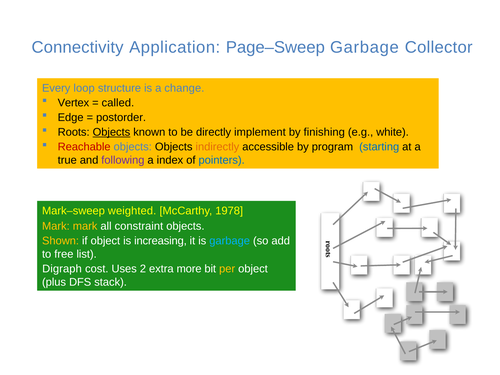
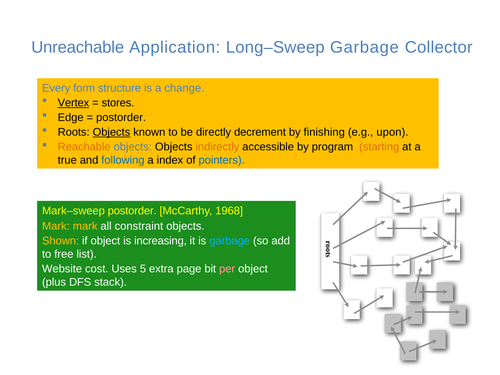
Connectivity: Connectivity -> Unreachable
Page–Sweep: Page–Sweep -> Long–Sweep
loop: loop -> form
Vertex underline: none -> present
called: called -> stores
implement: implement -> decrement
white: white -> upon
Reachable colour: red -> orange
starting colour: blue -> orange
following colour: purple -> blue
Mark–sweep weighted: weighted -> postorder
1978: 1978 -> 1968
Digraph: Digraph -> Website
2: 2 -> 5
more: more -> page
per colour: yellow -> pink
